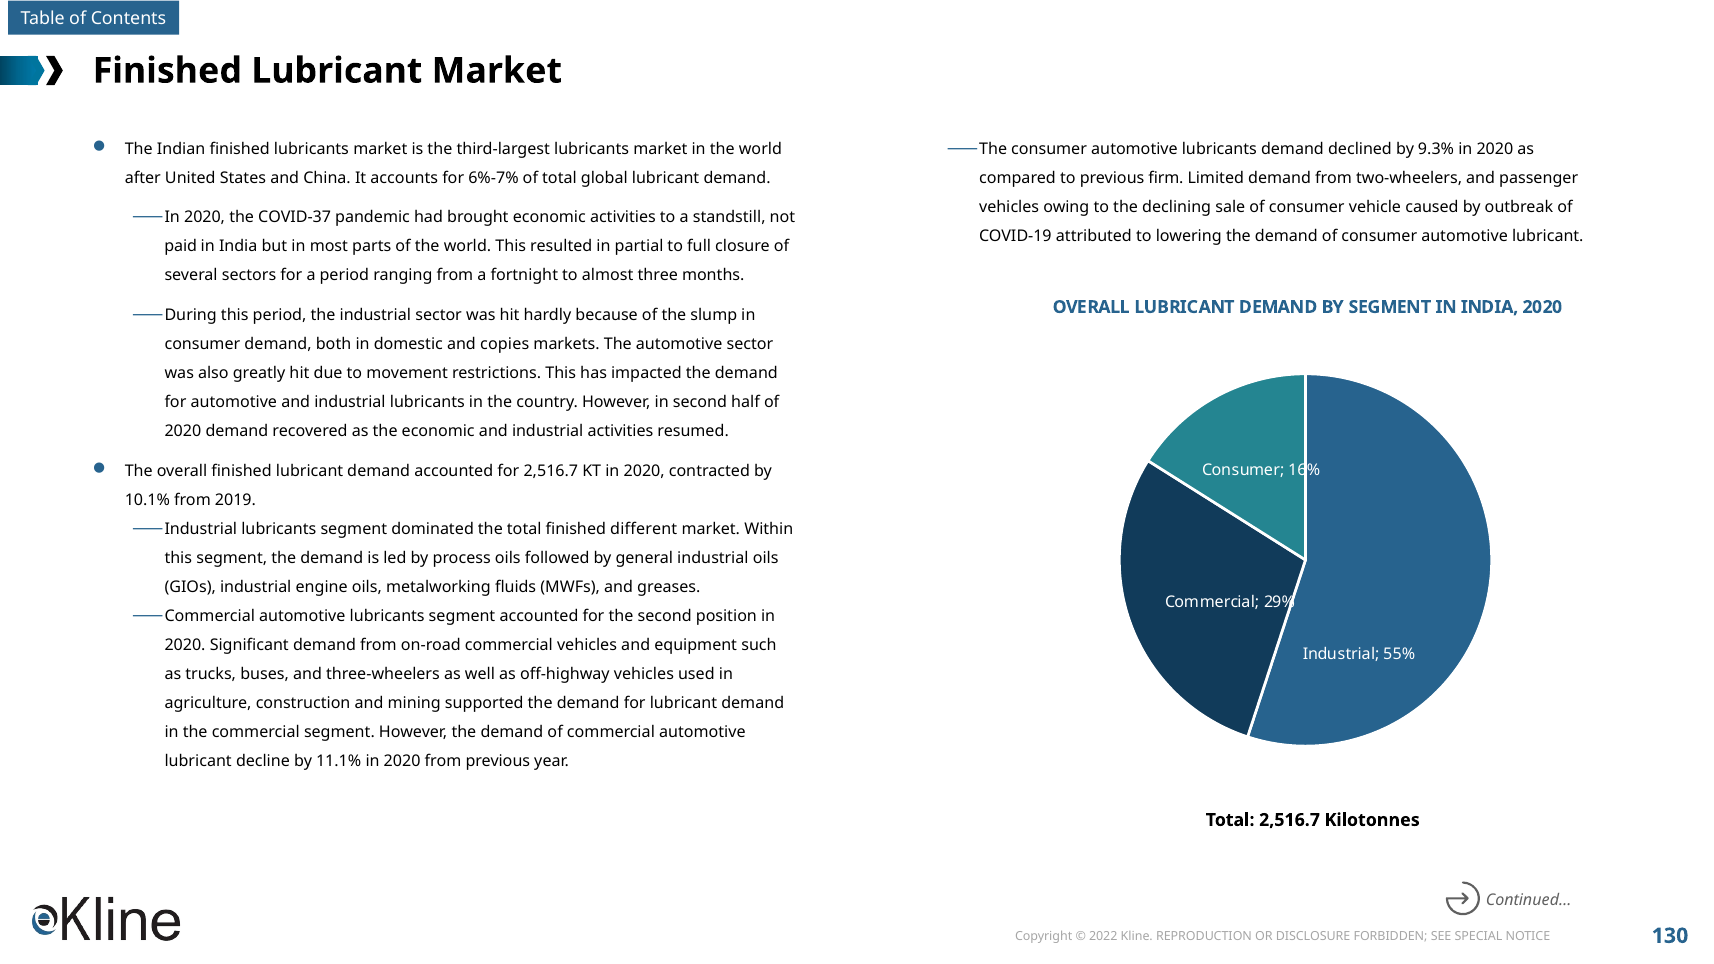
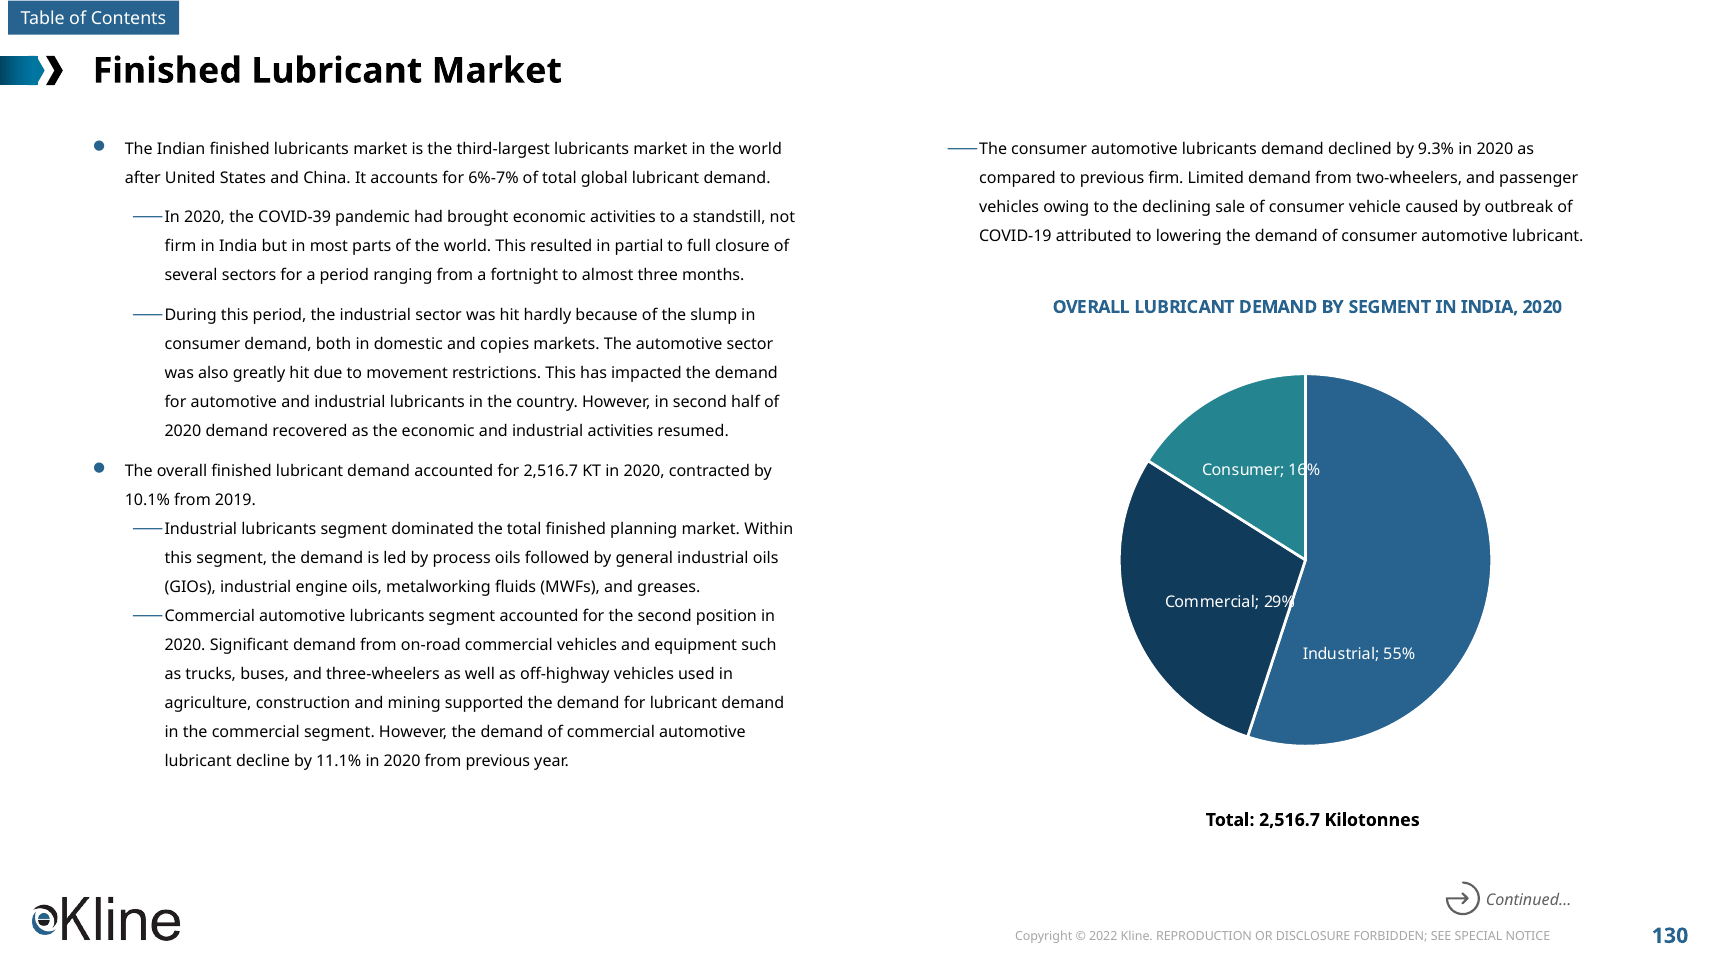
COVID-37: COVID-37 -> COVID-39
paid at (181, 247): paid -> firm
different: different -> planning
